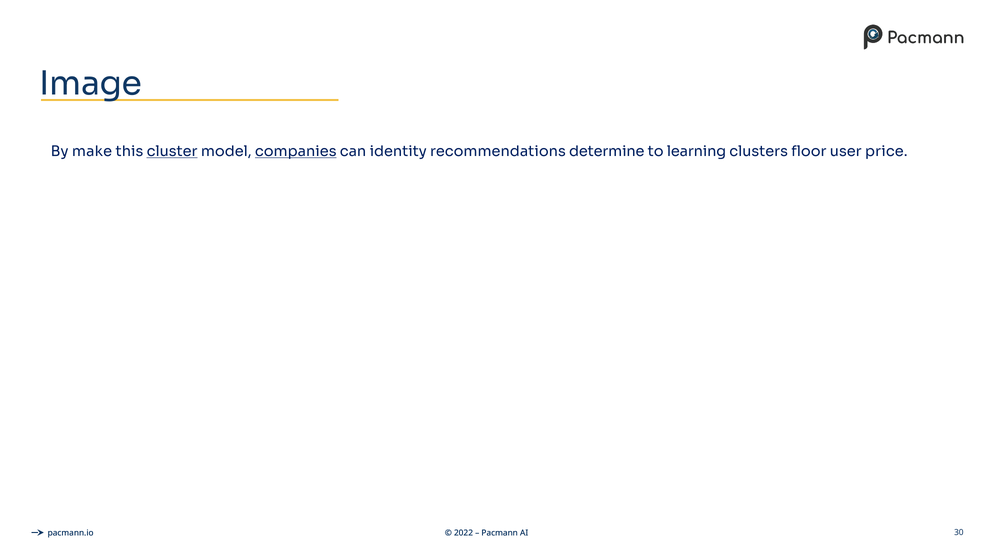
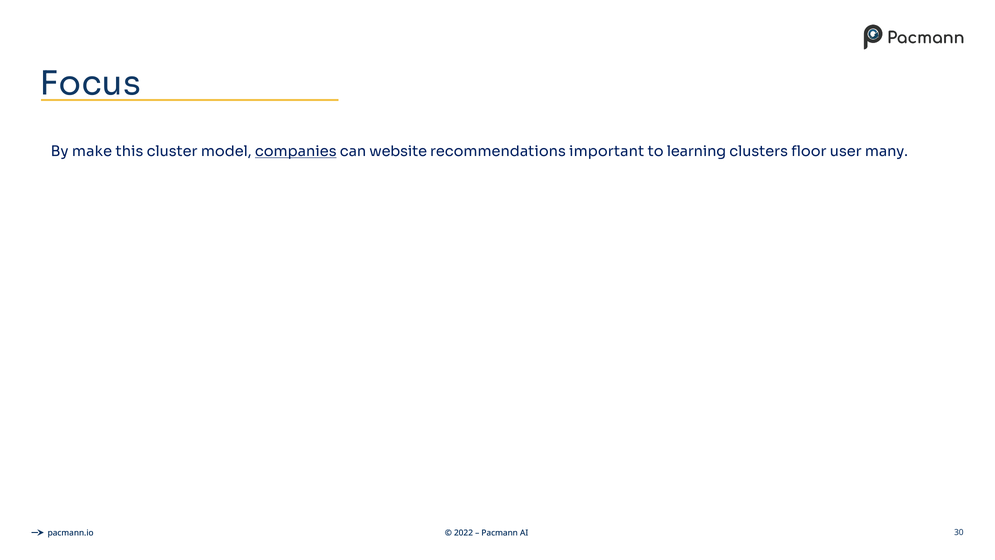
Image: Image -> Focus
cluster underline: present -> none
identity: identity -> website
determine: determine -> important
price: price -> many
